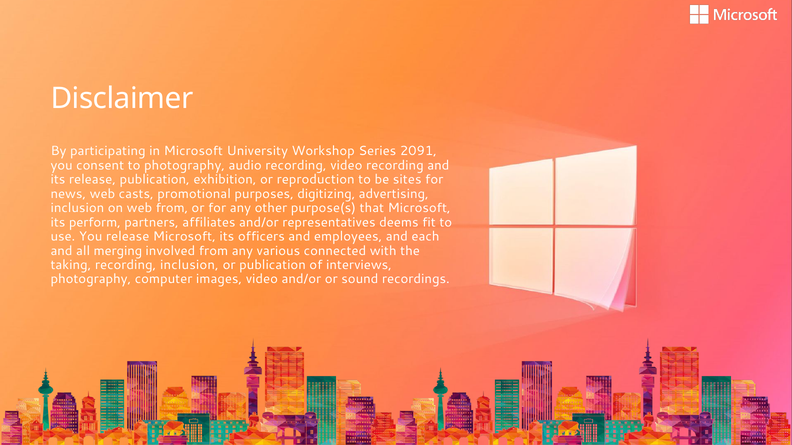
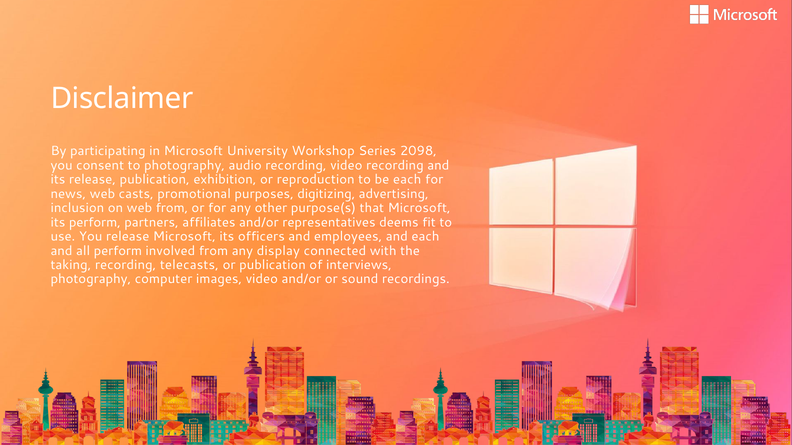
2091: 2091 -> 2098
be sites: sites -> each
all merging: merging -> perform
various: various -> display
recording inclusion: inclusion -> telecasts
